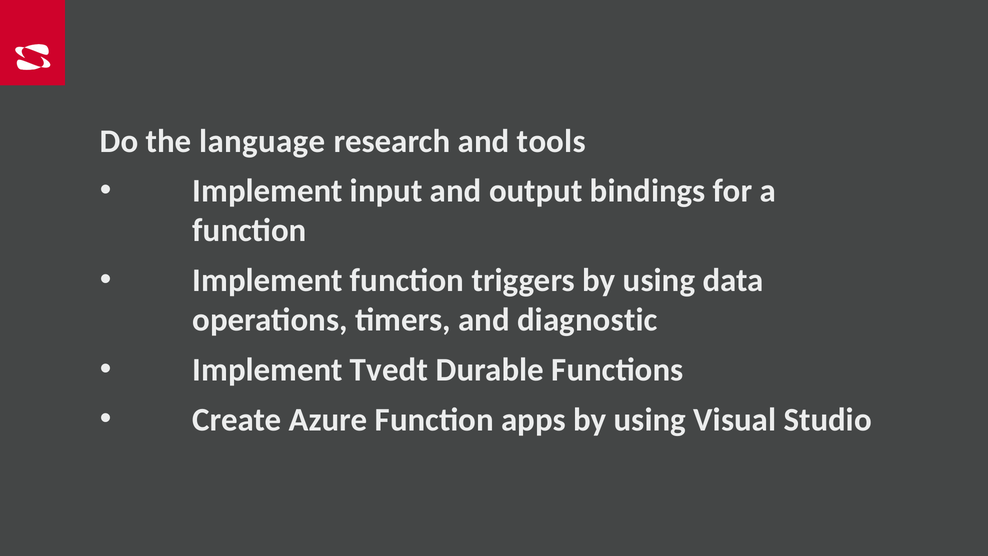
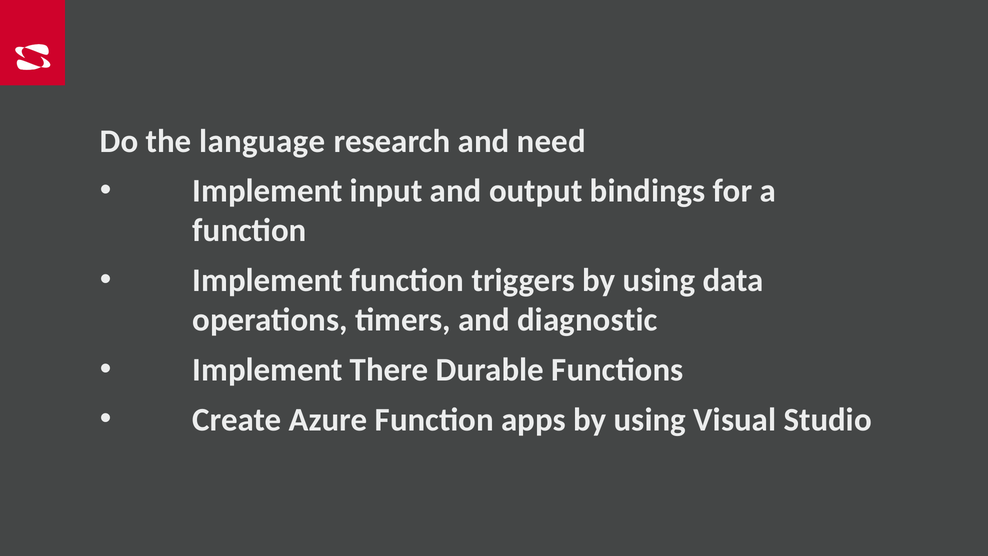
tools: tools -> need
Tvedt: Tvedt -> There
